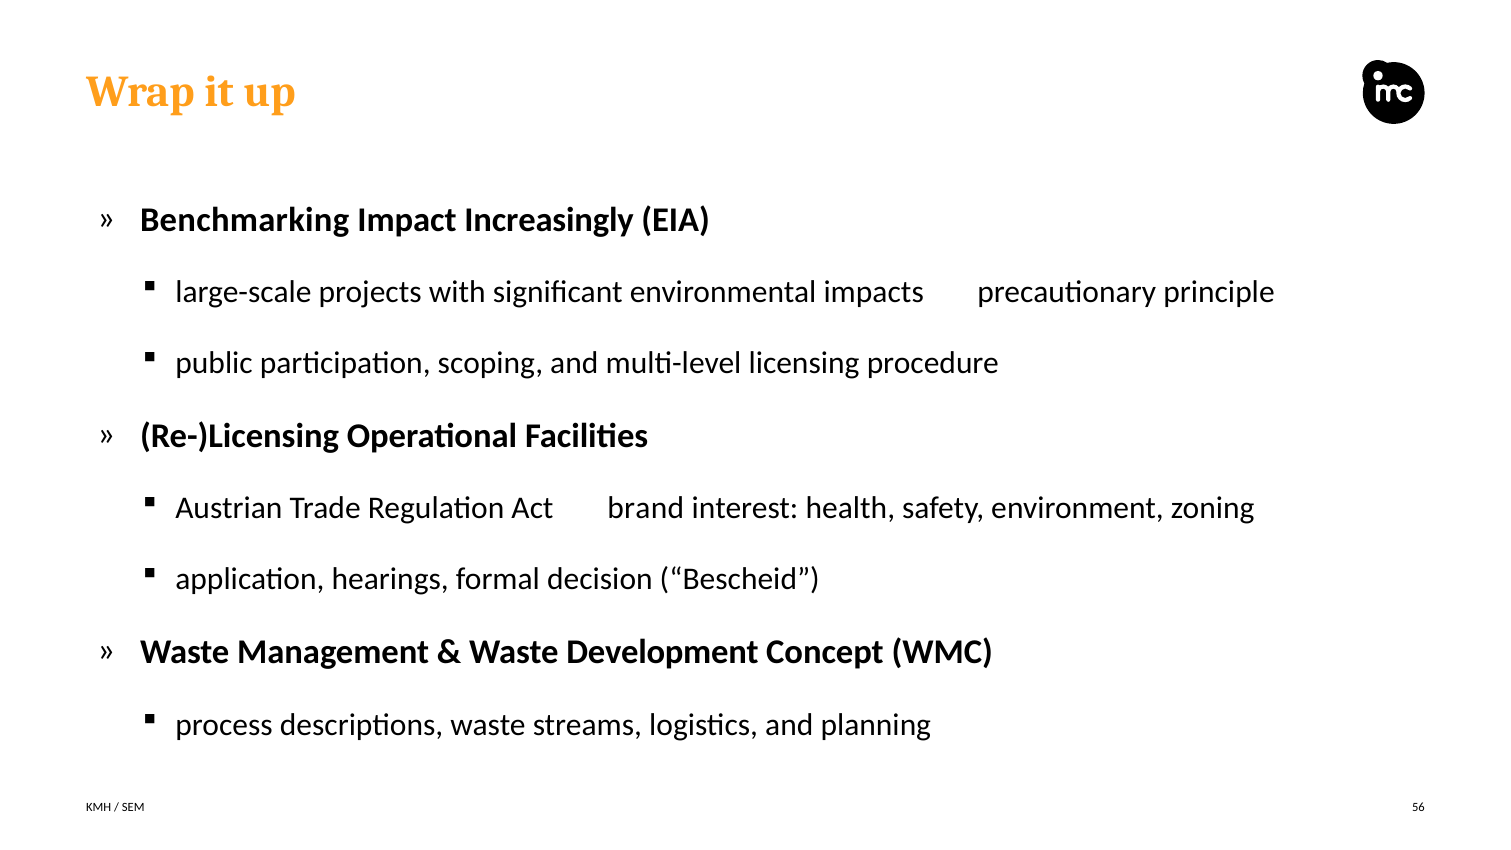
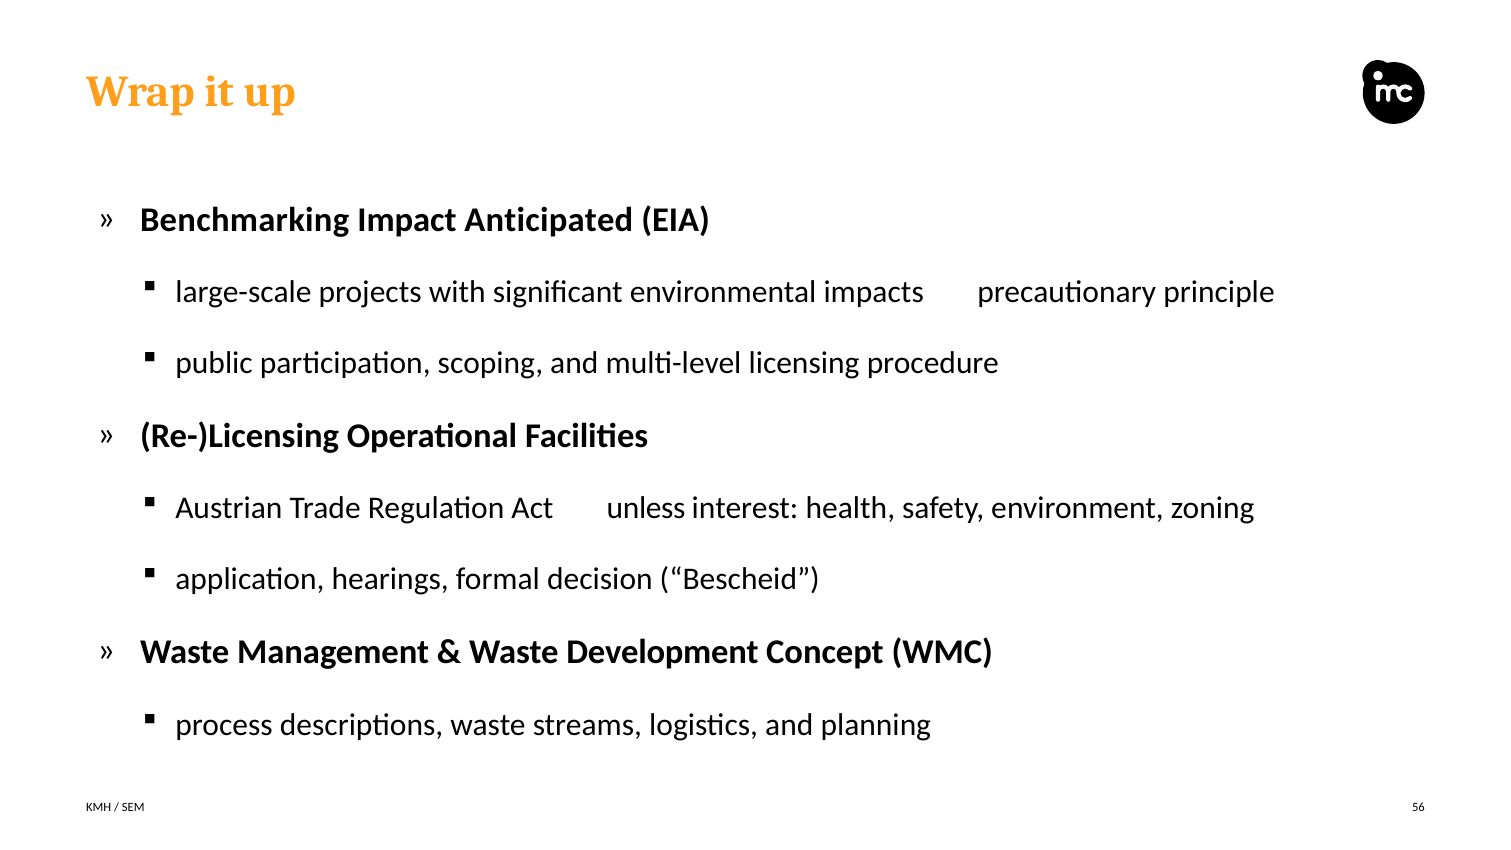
Increasingly: Increasingly -> Anticipated
brand: brand -> unless
